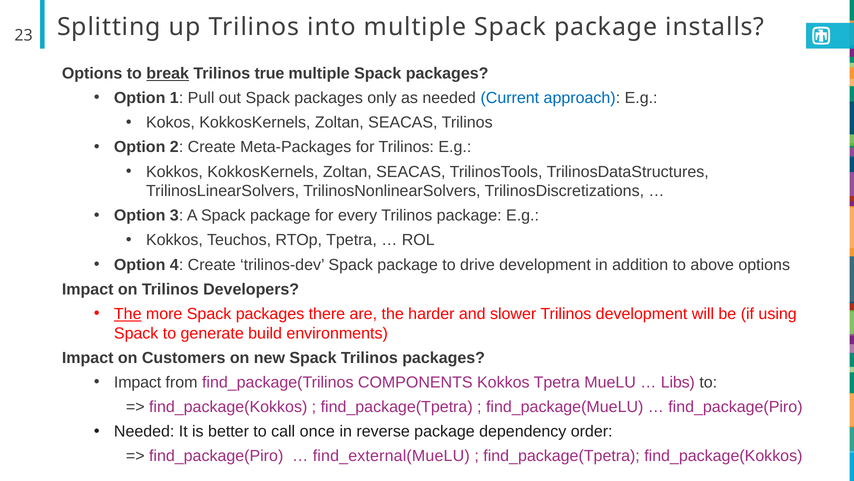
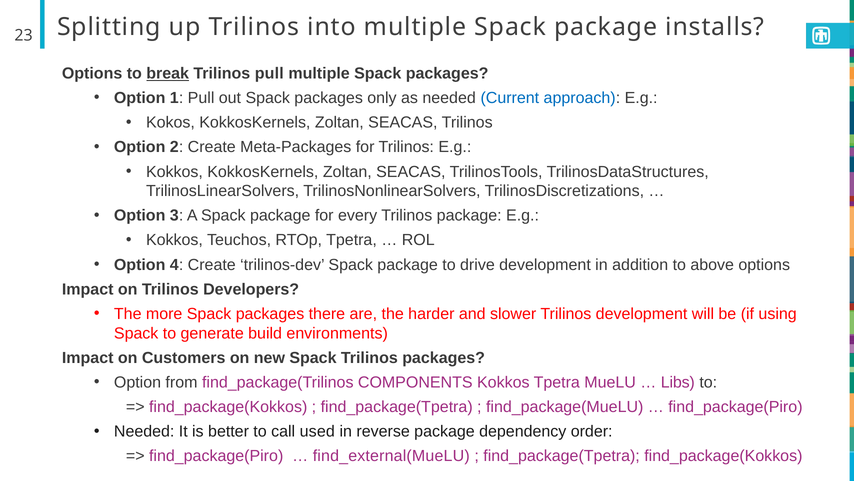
Trilinos true: true -> pull
The at (128, 314) underline: present -> none
Impact at (138, 382): Impact -> Option
once: once -> used
